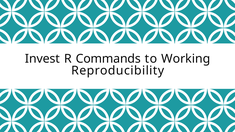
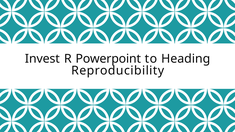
Commands: Commands -> Powerpoint
Working: Working -> Heading
